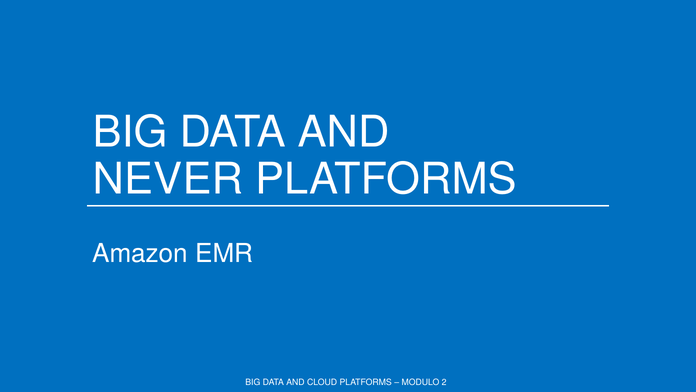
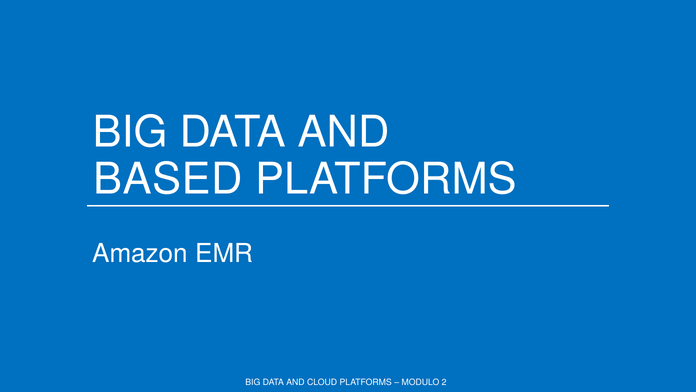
NEVER: NEVER -> BASED
